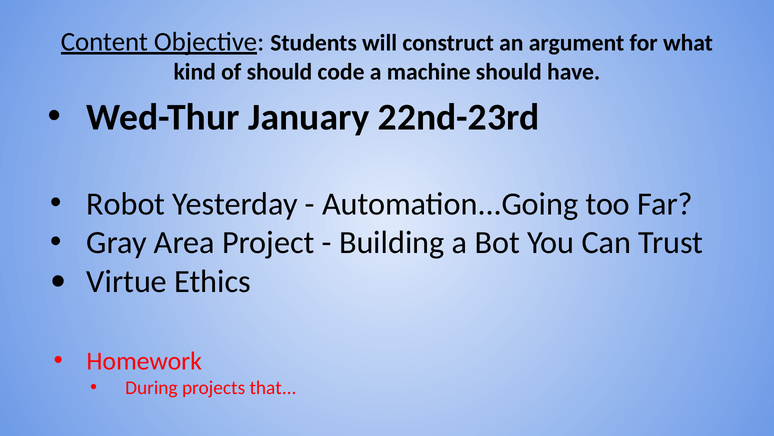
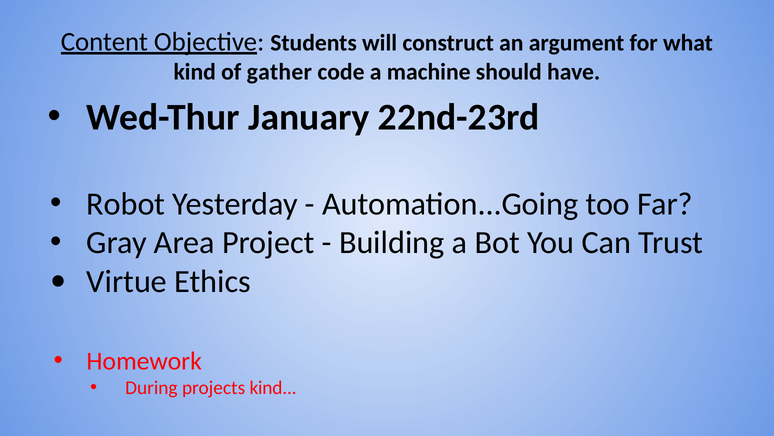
of should: should -> gather
projects that: that -> kind
